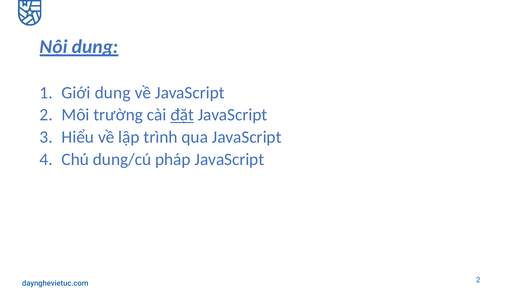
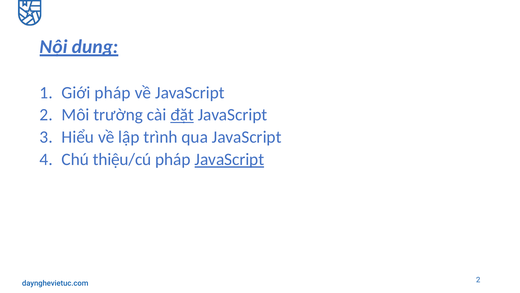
Giới dung: dung -> pháp
dung/cú: dung/cú -> thiệu/cú
JavaScript at (229, 159) underline: none -> present
